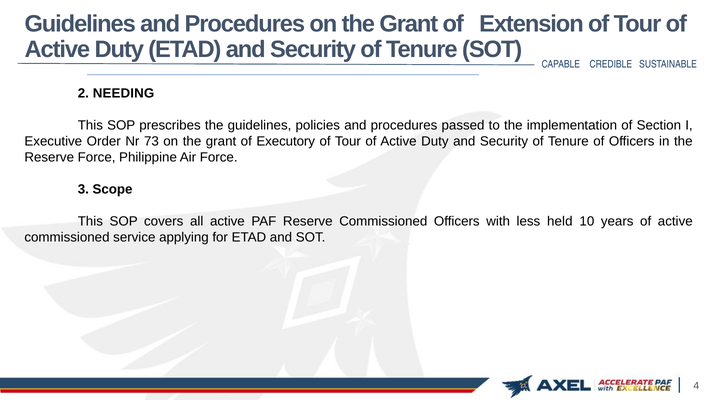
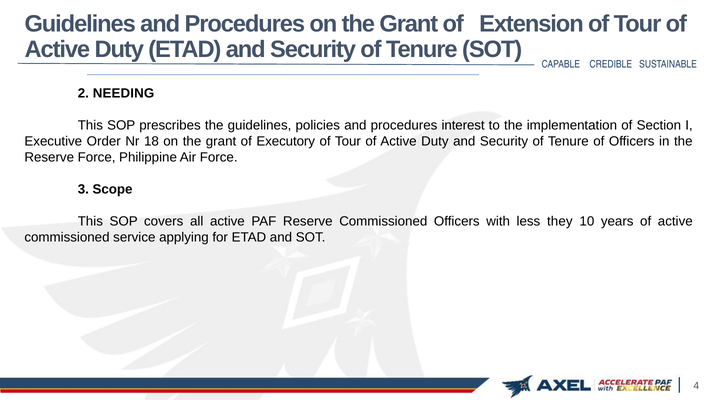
passed: passed -> interest
73: 73 -> 18
held: held -> they
